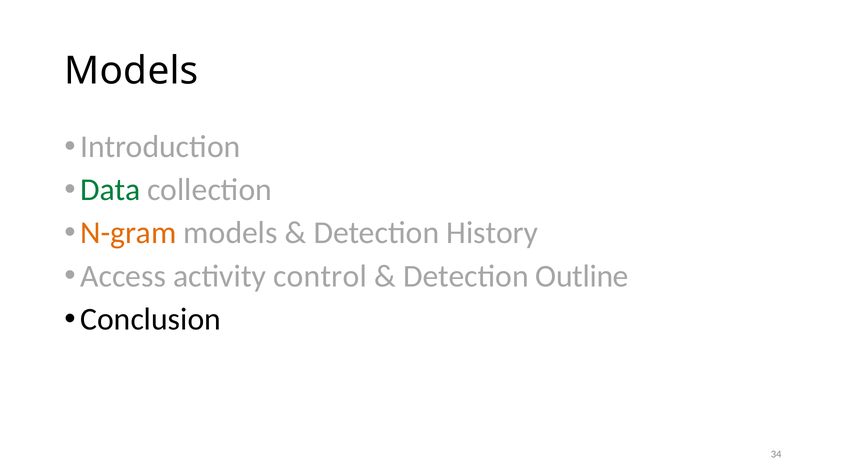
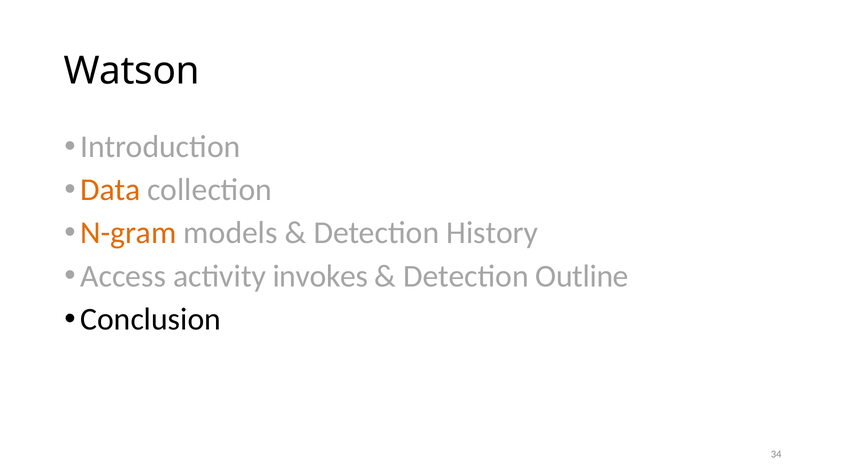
Models at (131, 71): Models -> Watson
Data colour: green -> orange
control: control -> invokes
